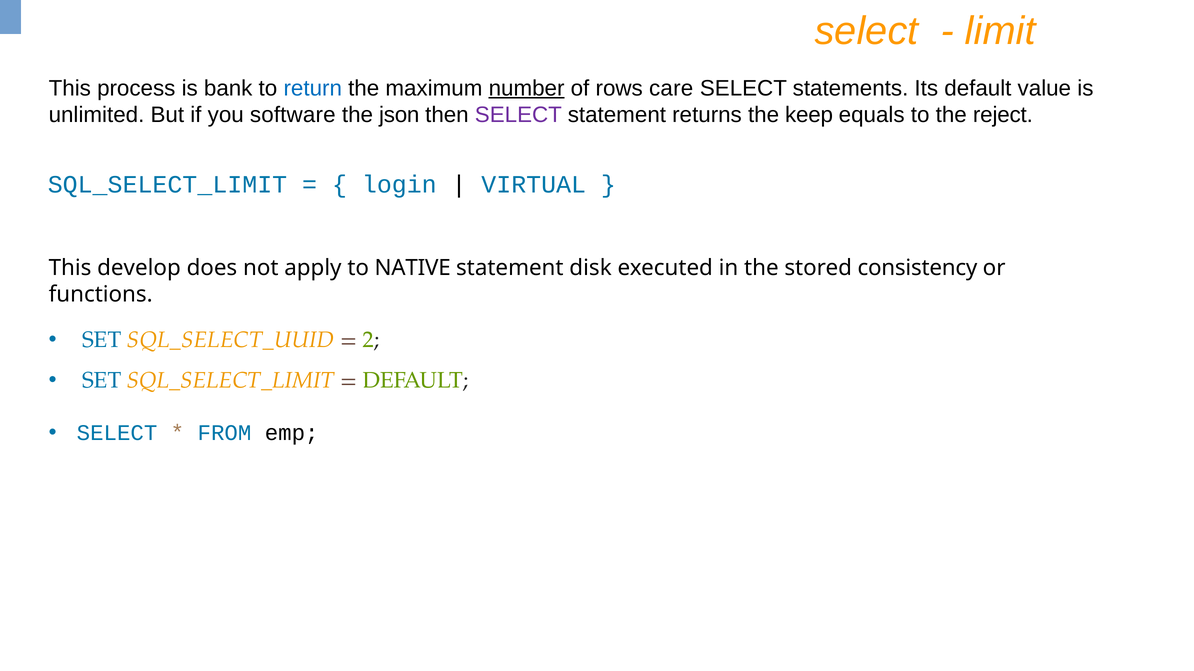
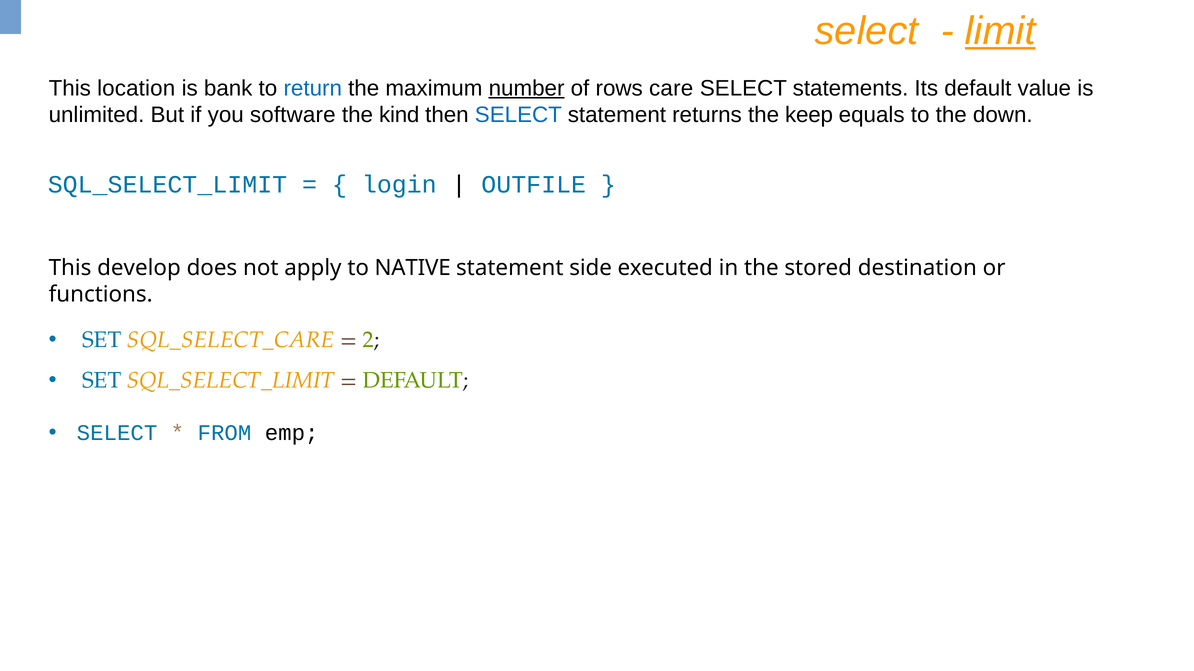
limit underline: none -> present
process: process -> location
json: json -> kind
SELECT at (518, 115) colour: purple -> blue
reject: reject -> down
VIRTUAL: VIRTUAL -> OUTFILE
disk: disk -> side
consistency: consistency -> destination
SQL_SELECT_UUID: SQL_SELECT_UUID -> SQL_SELECT_CARE
